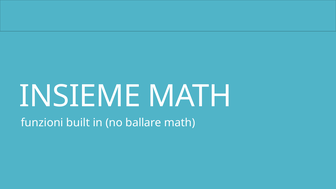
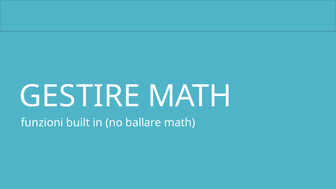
INSIEME: INSIEME -> GESTIRE
